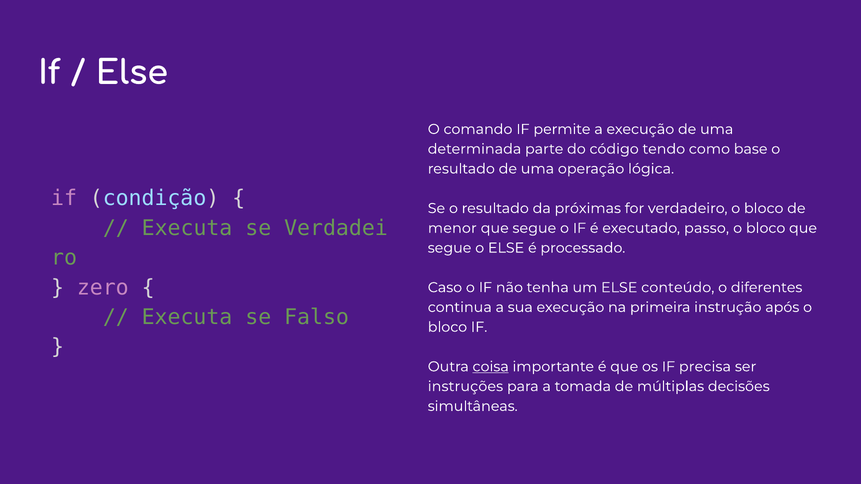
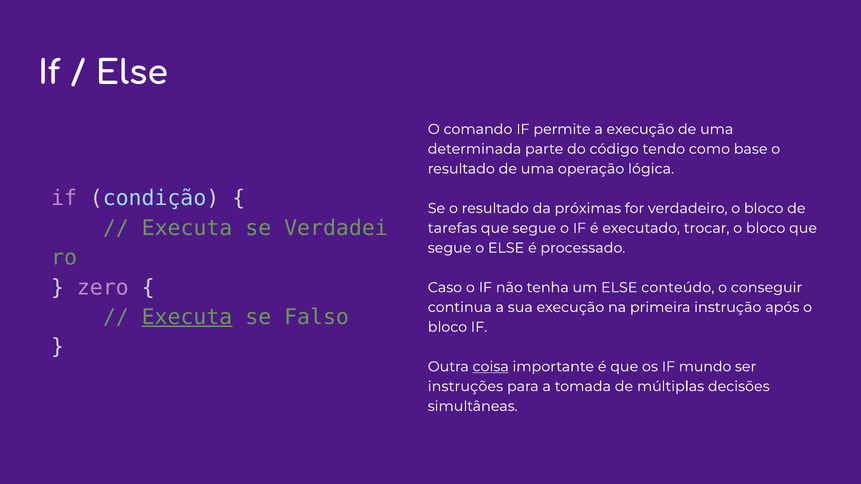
menor: menor -> tarefas
passo: passo -> trocar
diferentes: diferentes -> conseguir
Executa at (187, 317) underline: none -> present
precisa: precisa -> mundo
